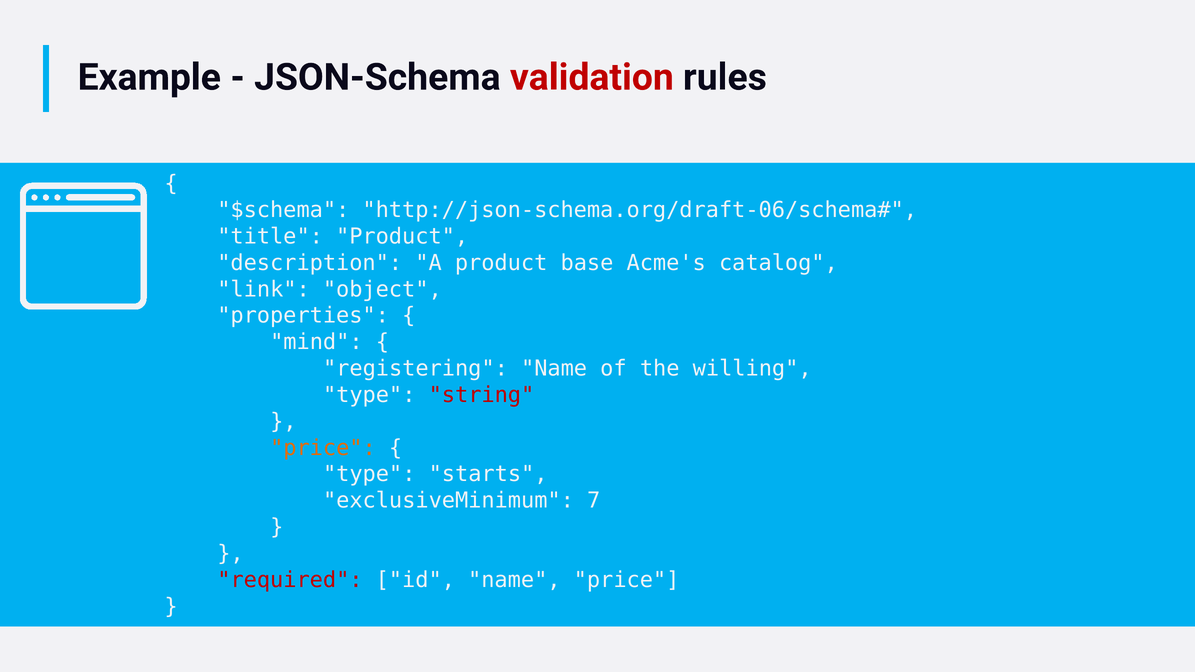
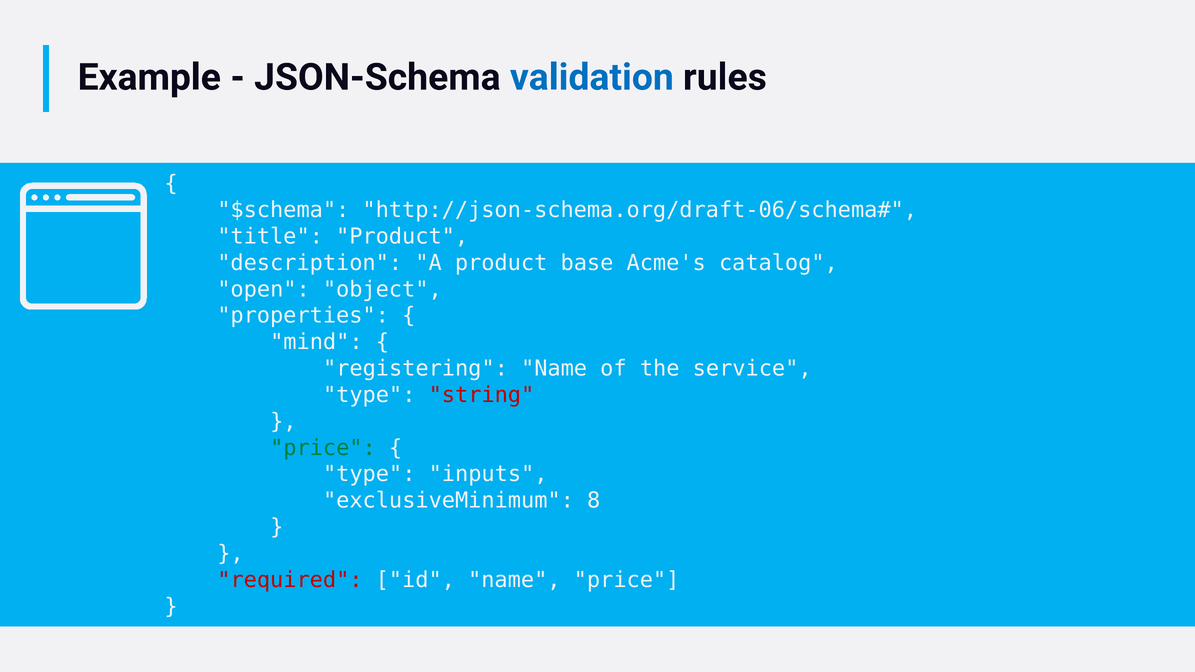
validation colour: red -> blue
link: link -> open
willing: willing -> service
price at (323, 448) colour: orange -> green
starts: starts -> inputs
7: 7 -> 8
